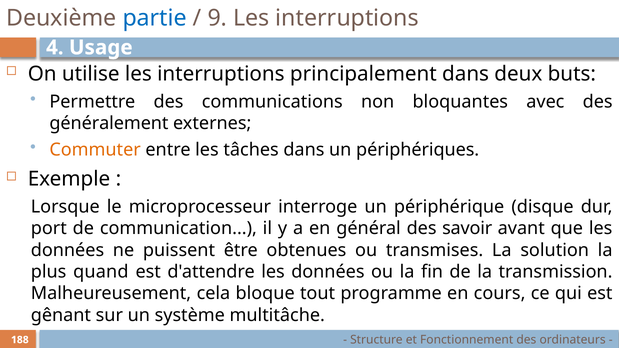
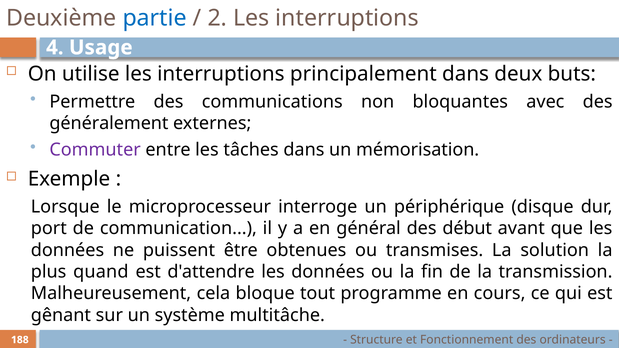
9: 9 -> 2
Commuter colour: orange -> purple
périphériques: périphériques -> mémorisation
savoir: savoir -> début
